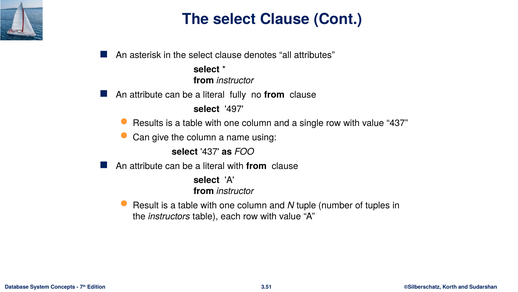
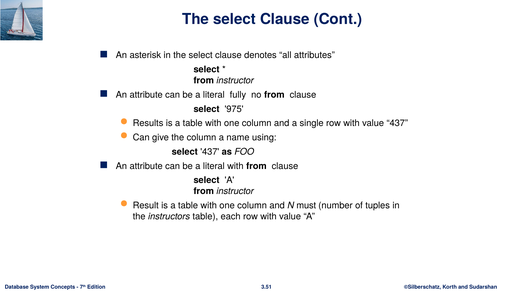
497: 497 -> 975
tuple: tuple -> must
